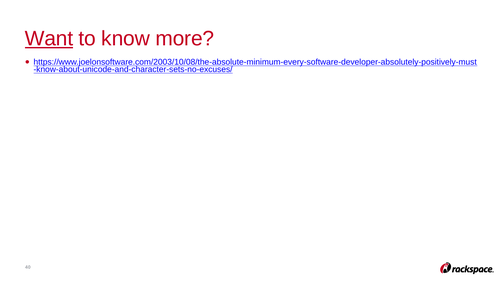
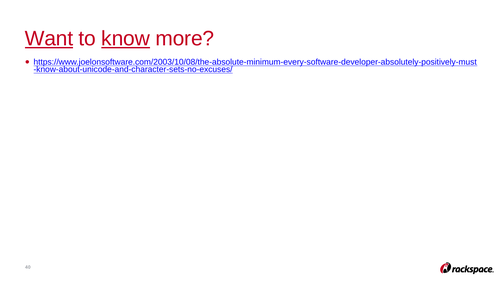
know underline: none -> present
